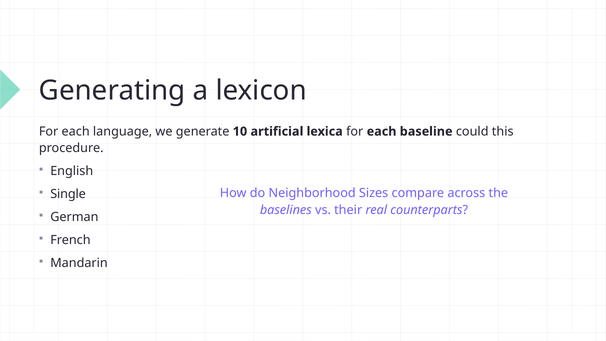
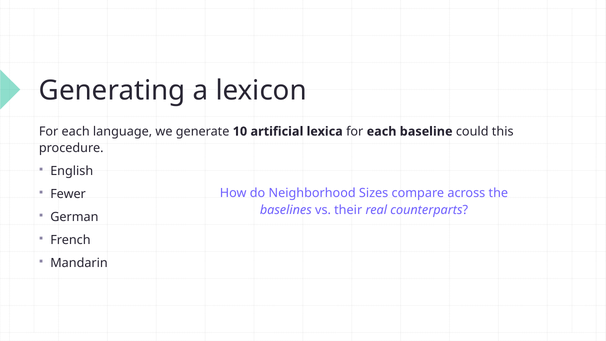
Single: Single -> Fewer
